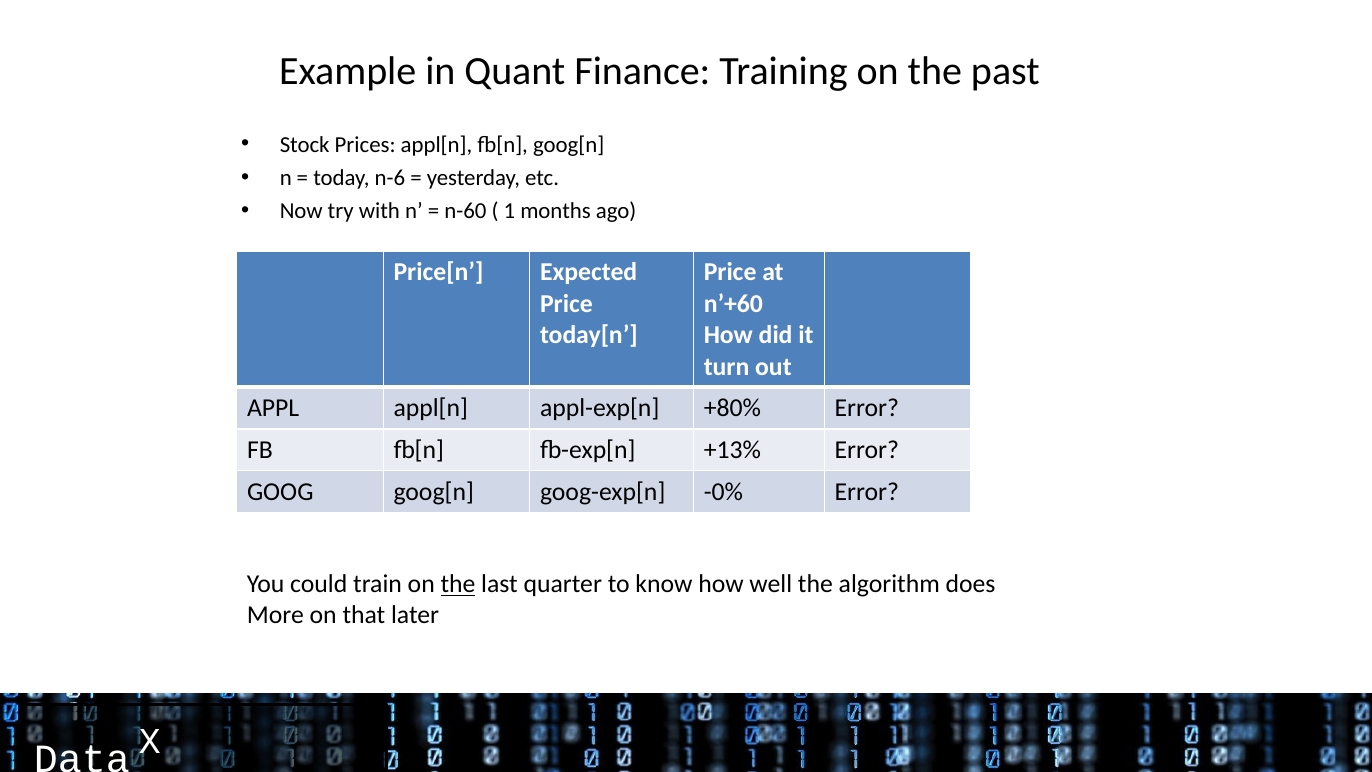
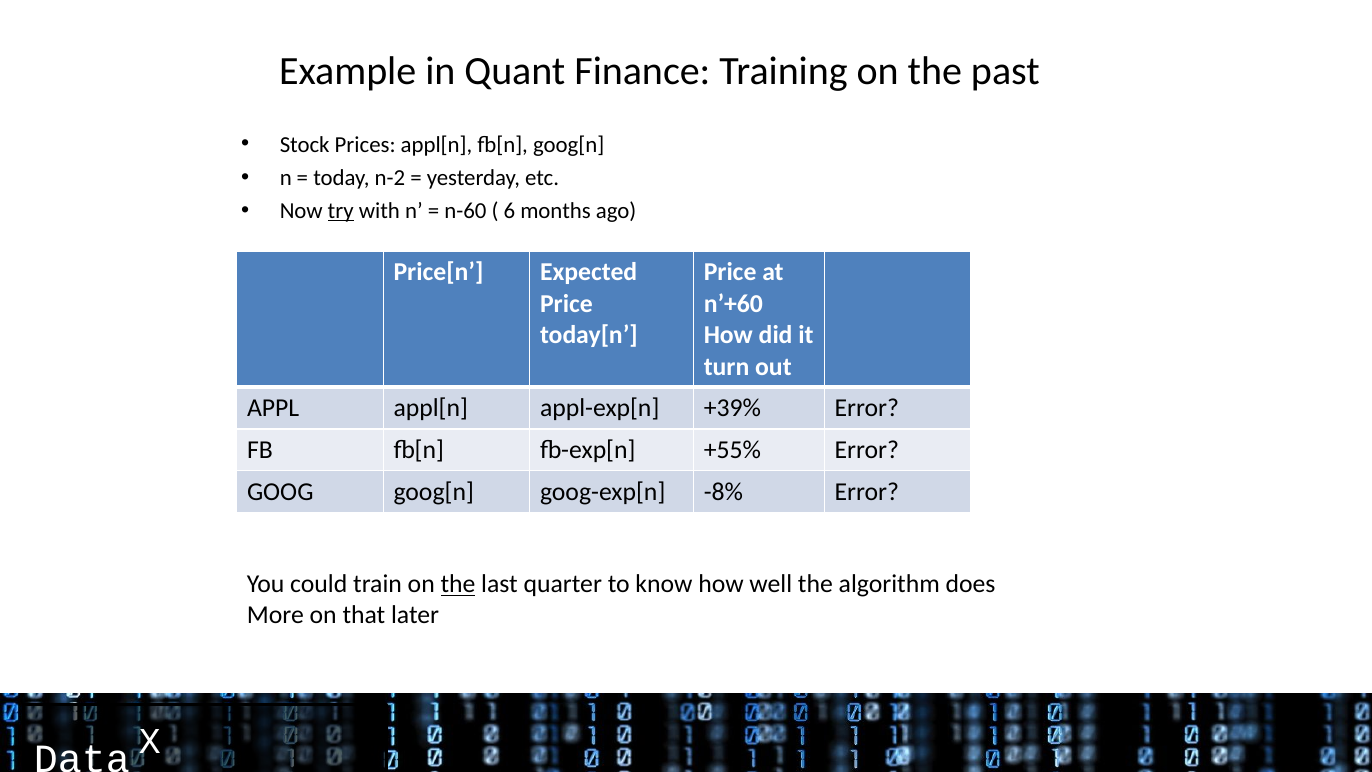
n-6: n-6 -> n-2
try underline: none -> present
1: 1 -> 6
+80%: +80% -> +39%
+13%: +13% -> +55%
-0%: -0% -> -8%
